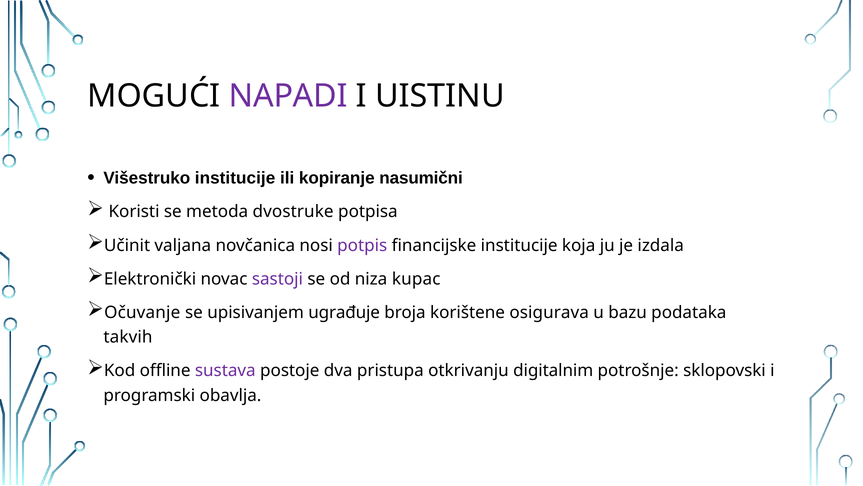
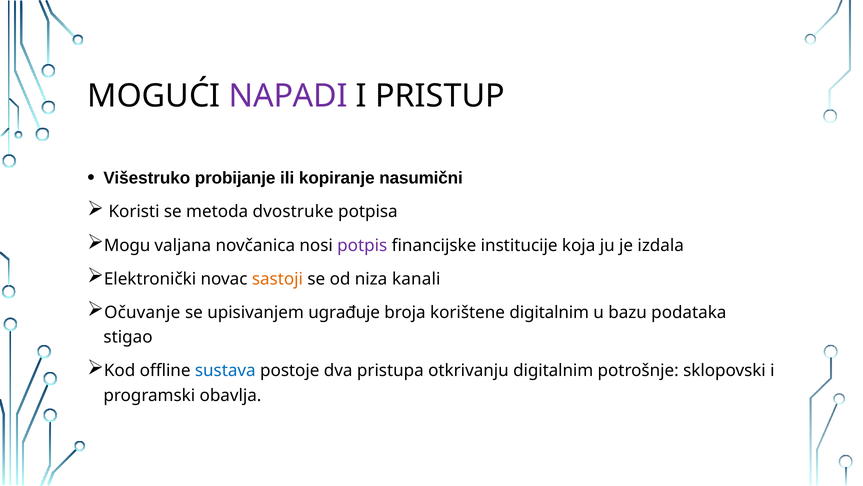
UISTINU: UISTINU -> PRISTUP
Višestruko institucije: institucije -> probijanje
Učinit: Učinit -> Mogu
sastoji colour: purple -> orange
kupac: kupac -> kanali
korištene osigurava: osigurava -> digitalnim
takvih: takvih -> stigao
sustava colour: purple -> blue
